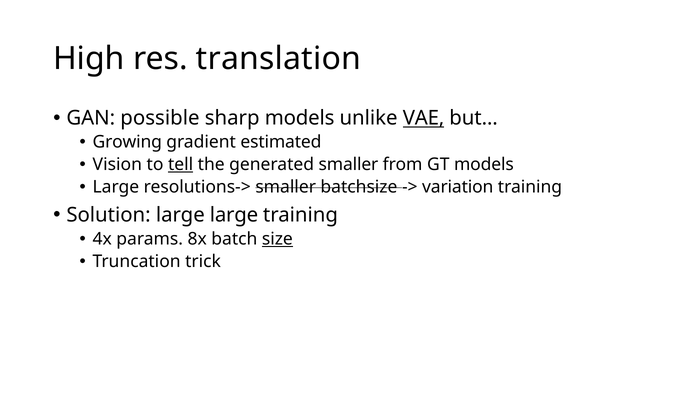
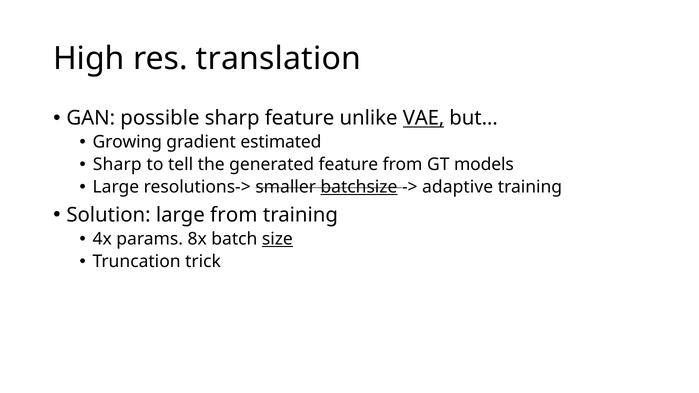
sharp models: models -> feature
Vision at (117, 165): Vision -> Sharp
tell underline: present -> none
generated smaller: smaller -> feature
batchsize underline: none -> present
variation: variation -> adaptive
large large: large -> from
